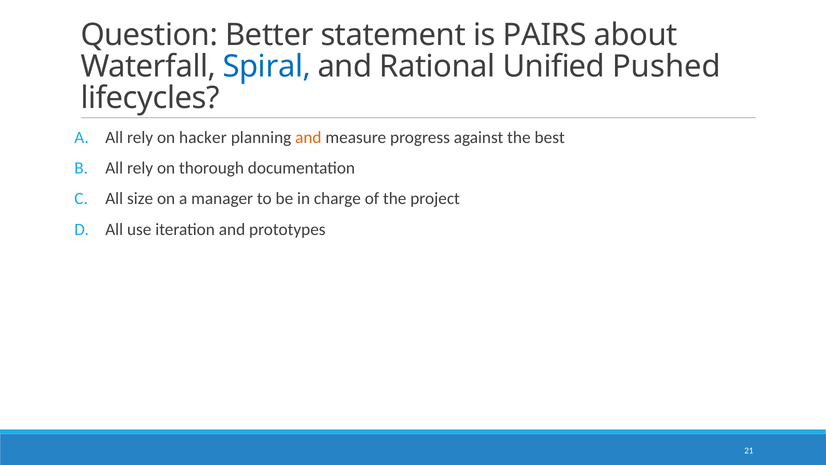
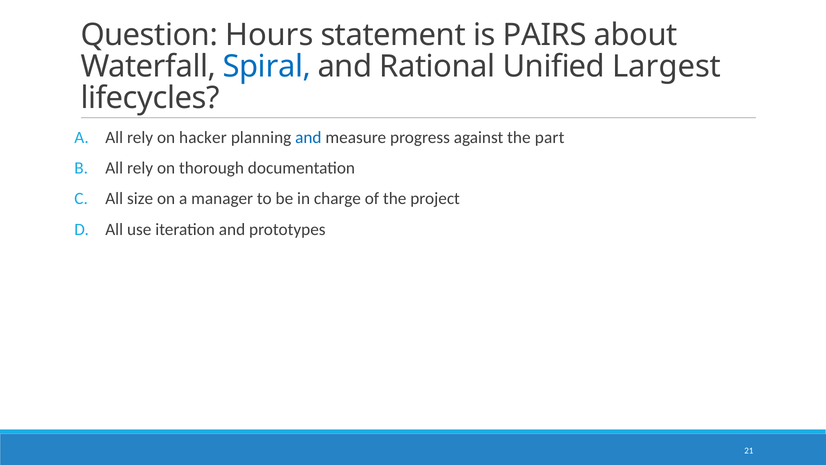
Better: Better -> Hours
Pushed: Pushed -> Largest
and at (308, 137) colour: orange -> blue
best: best -> part
